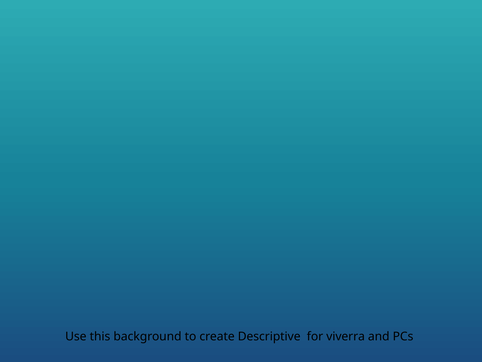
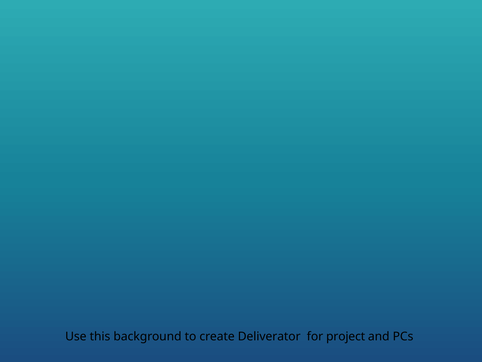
Descriptive: Descriptive -> Deliverator
viverra: viverra -> project
